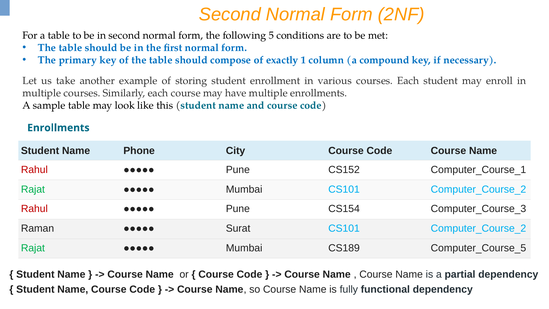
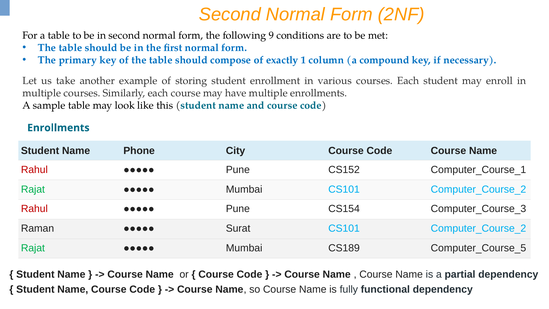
5: 5 -> 9
